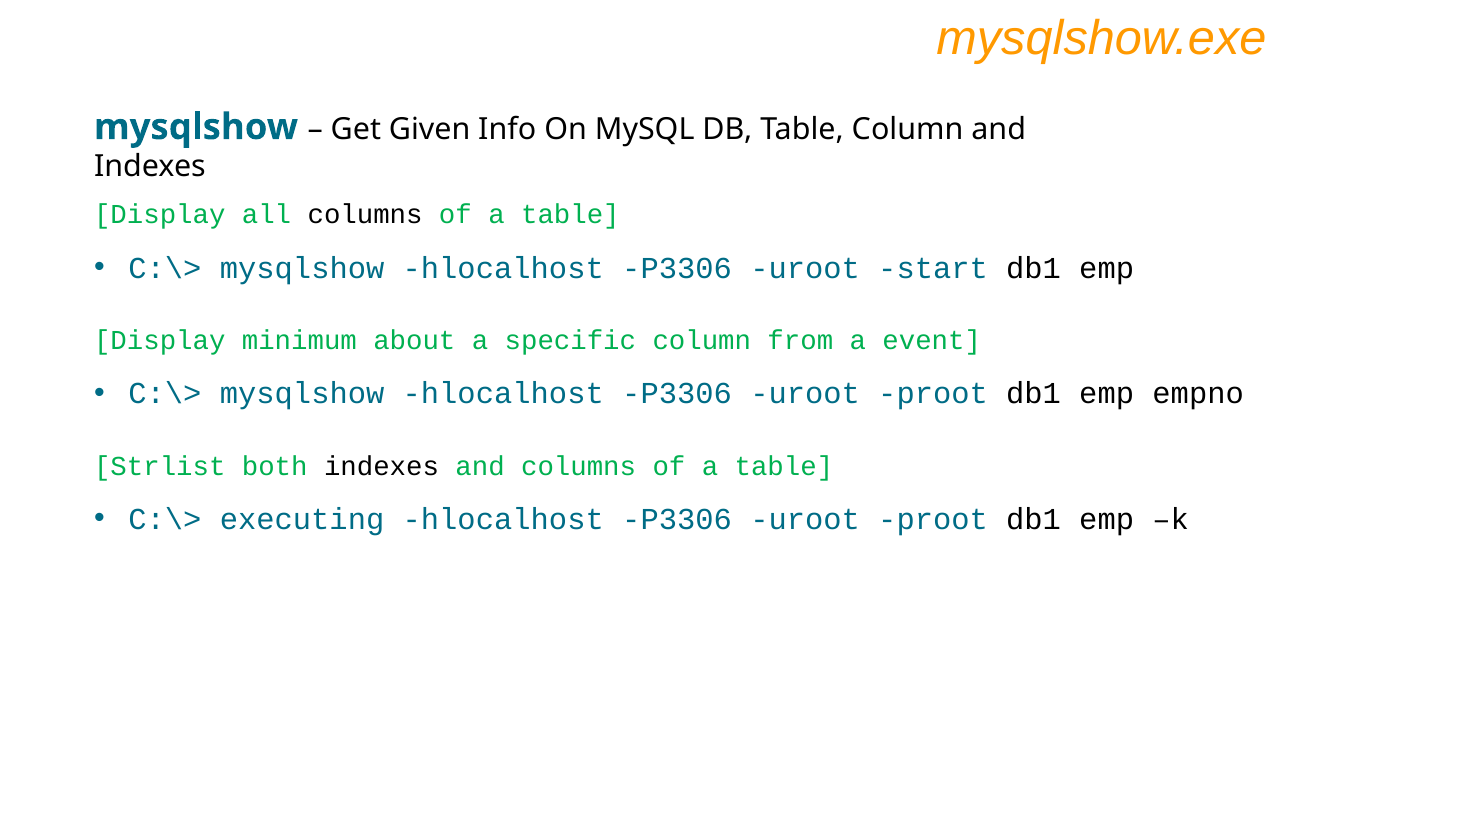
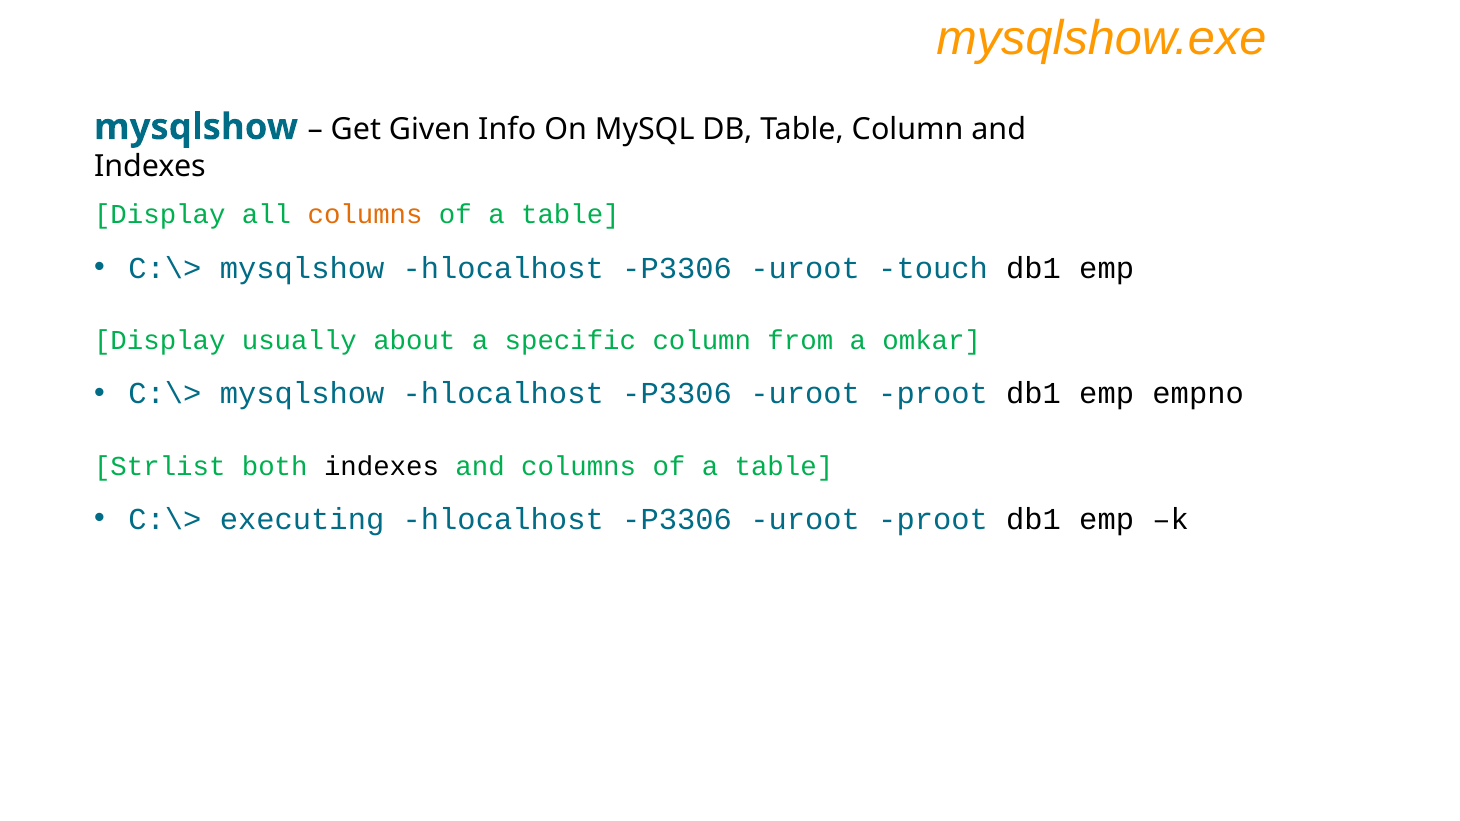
columns at (365, 215) colour: black -> orange
start: start -> touch
minimum: minimum -> usually
event: event -> omkar
